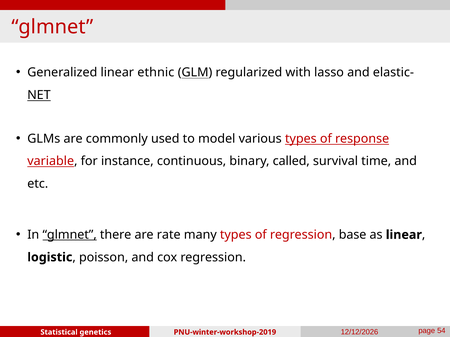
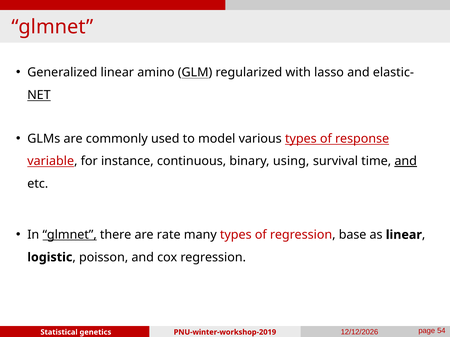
ethnic: ethnic -> amino
called: called -> using
and at (406, 161) underline: none -> present
